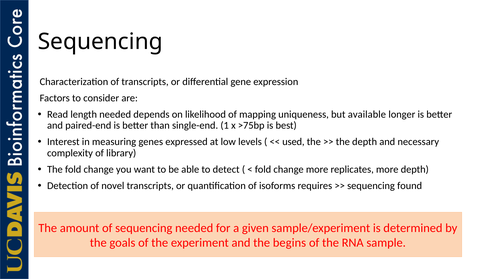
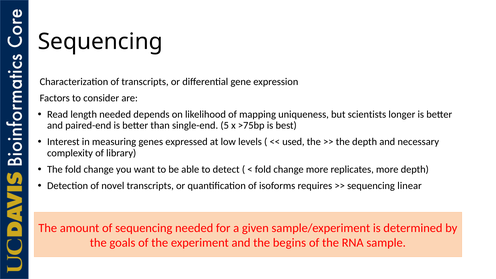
available: available -> scientists
1: 1 -> 5
found: found -> linear
